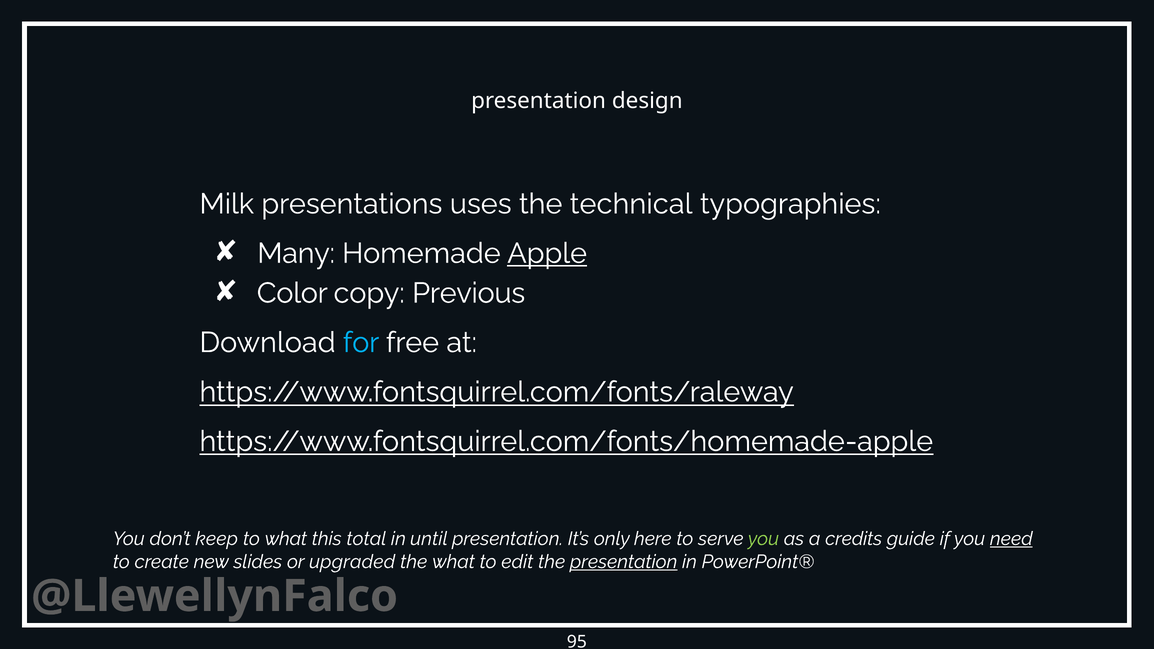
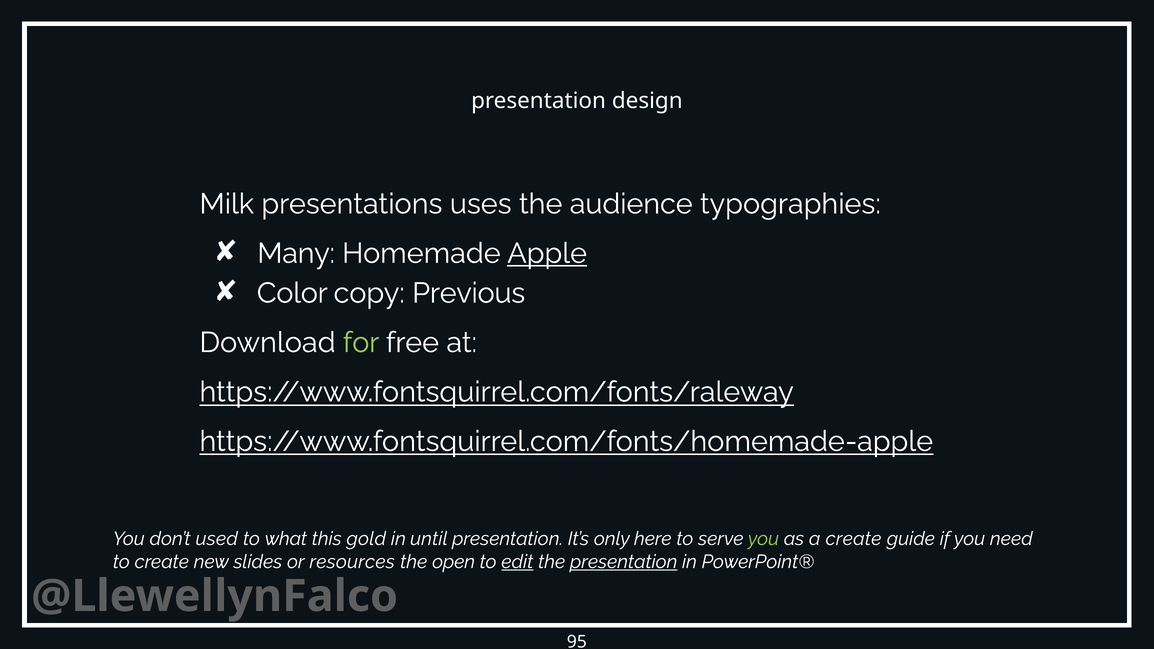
technical: technical -> audience
for colour: light blue -> light green
keep: keep -> used
total: total -> gold
a credits: credits -> create
need underline: present -> none
upgraded: upgraded -> resources
the what: what -> open
edit underline: none -> present
